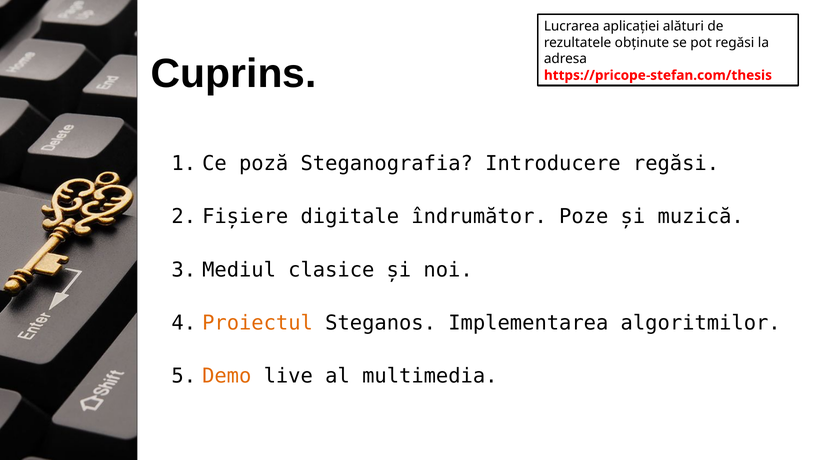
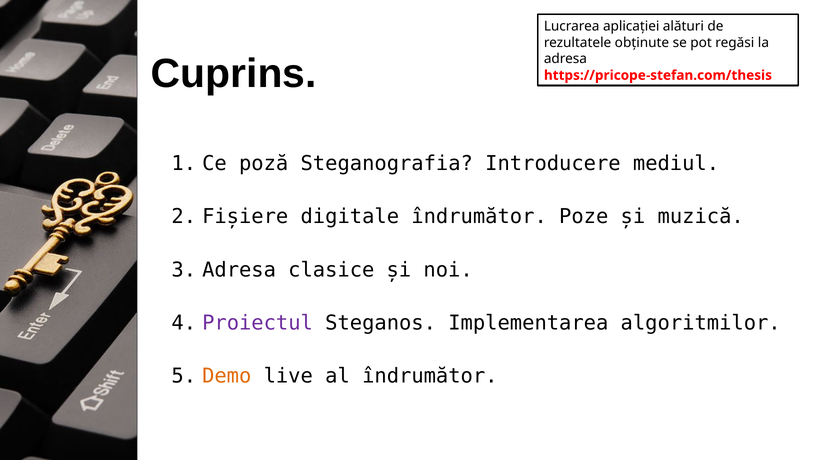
Introducere regăsi: regăsi -> mediul
Mediul at (239, 270): Mediul -> Adresa
Proiectul colour: orange -> purple
al multimedia: multimedia -> îndrumător
